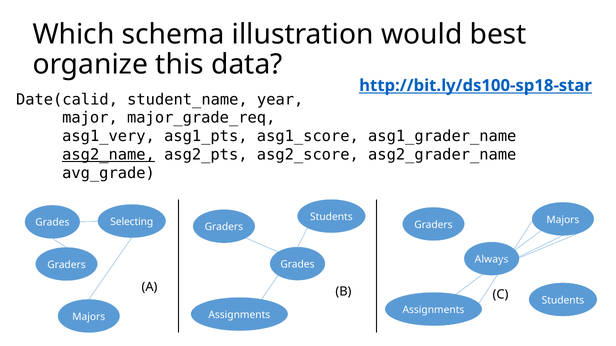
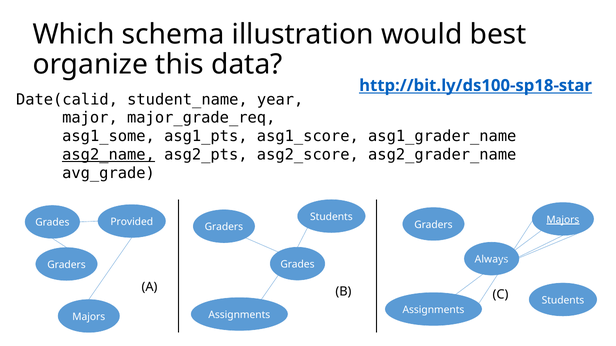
asg1_very: asg1_very -> asg1_some
Majors at (563, 220) underline: none -> present
Selecting: Selecting -> Provided
